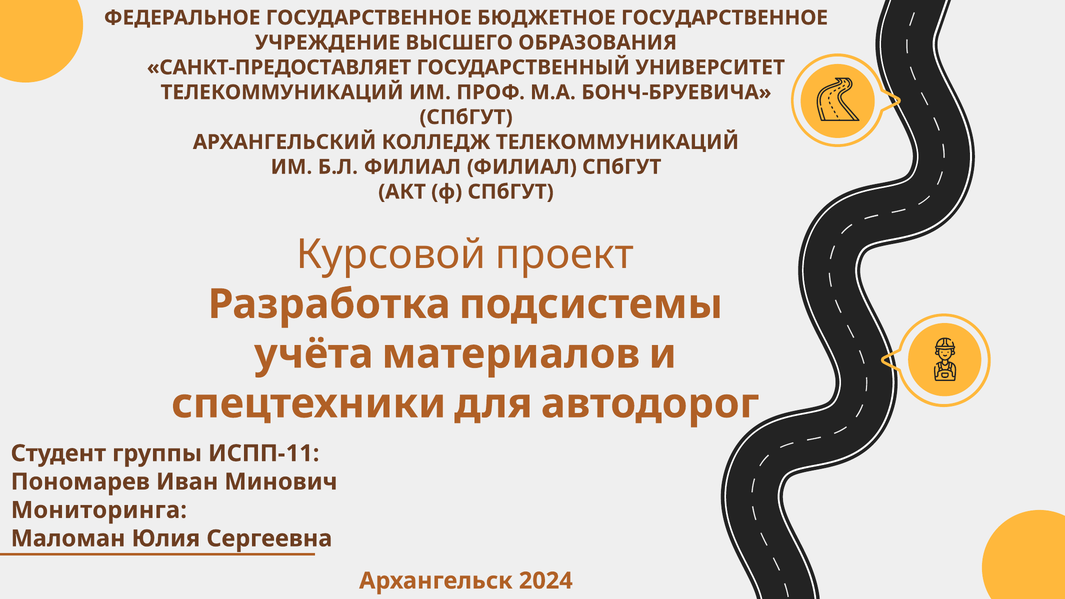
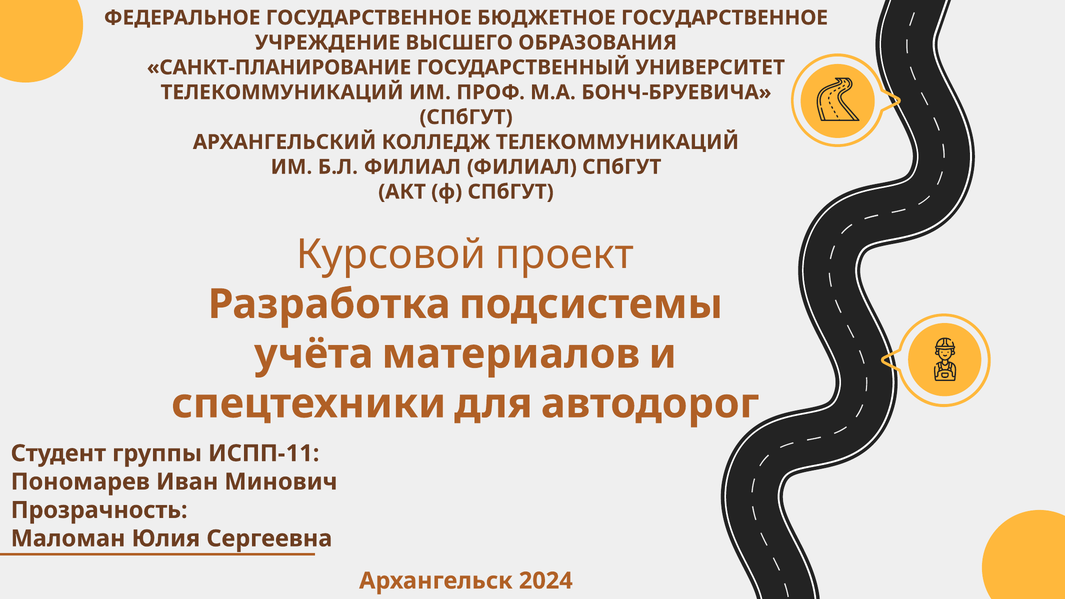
САНКТ-ПРЕДОСТАВЛЯЕТ: САНКТ-ПРЕДОСТАВЛЯЕТ -> САНКТ-ПЛАНИРОВАНИЕ
Мониторинга: Мониторинга -> Прозрачность
